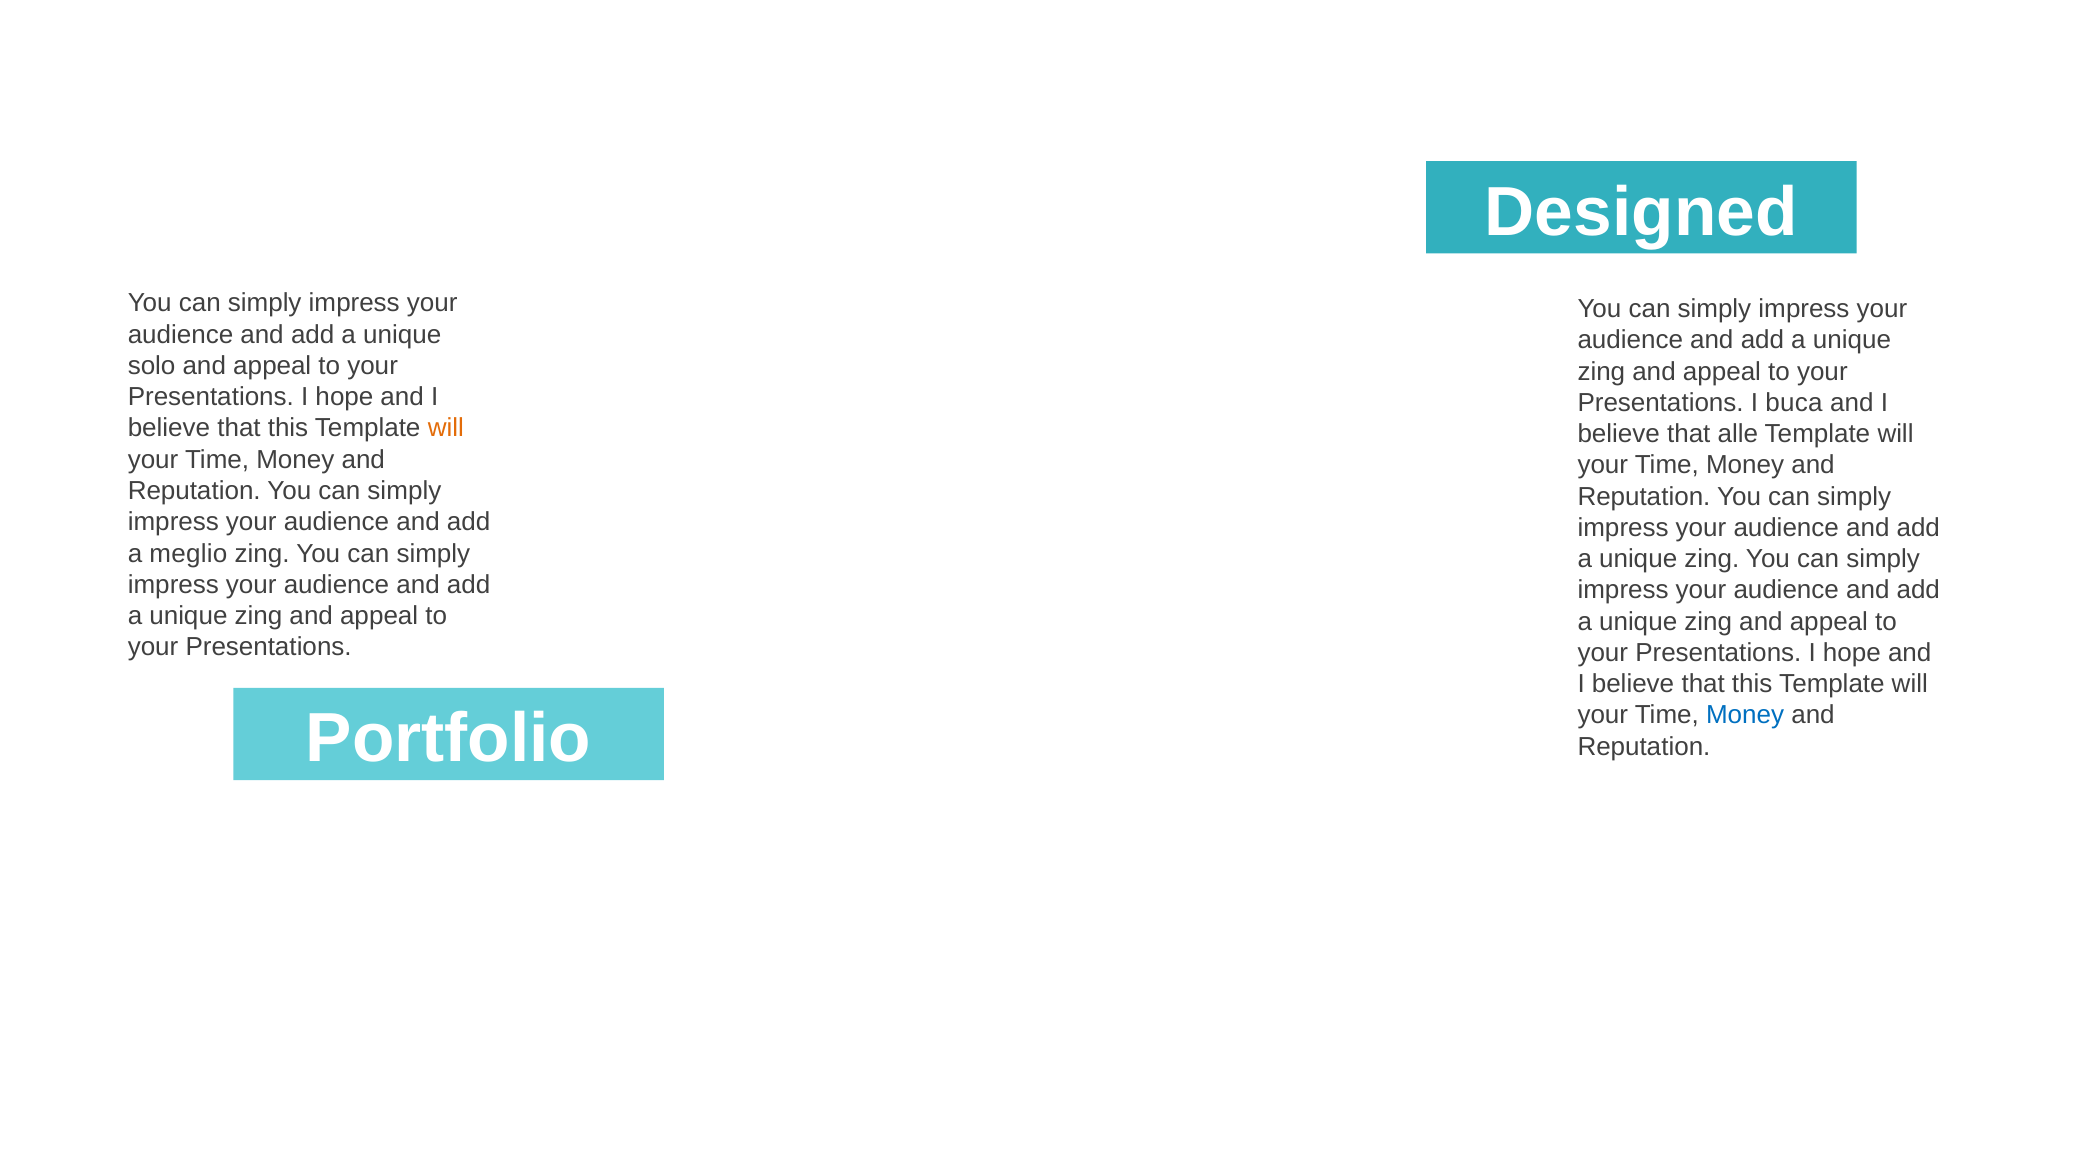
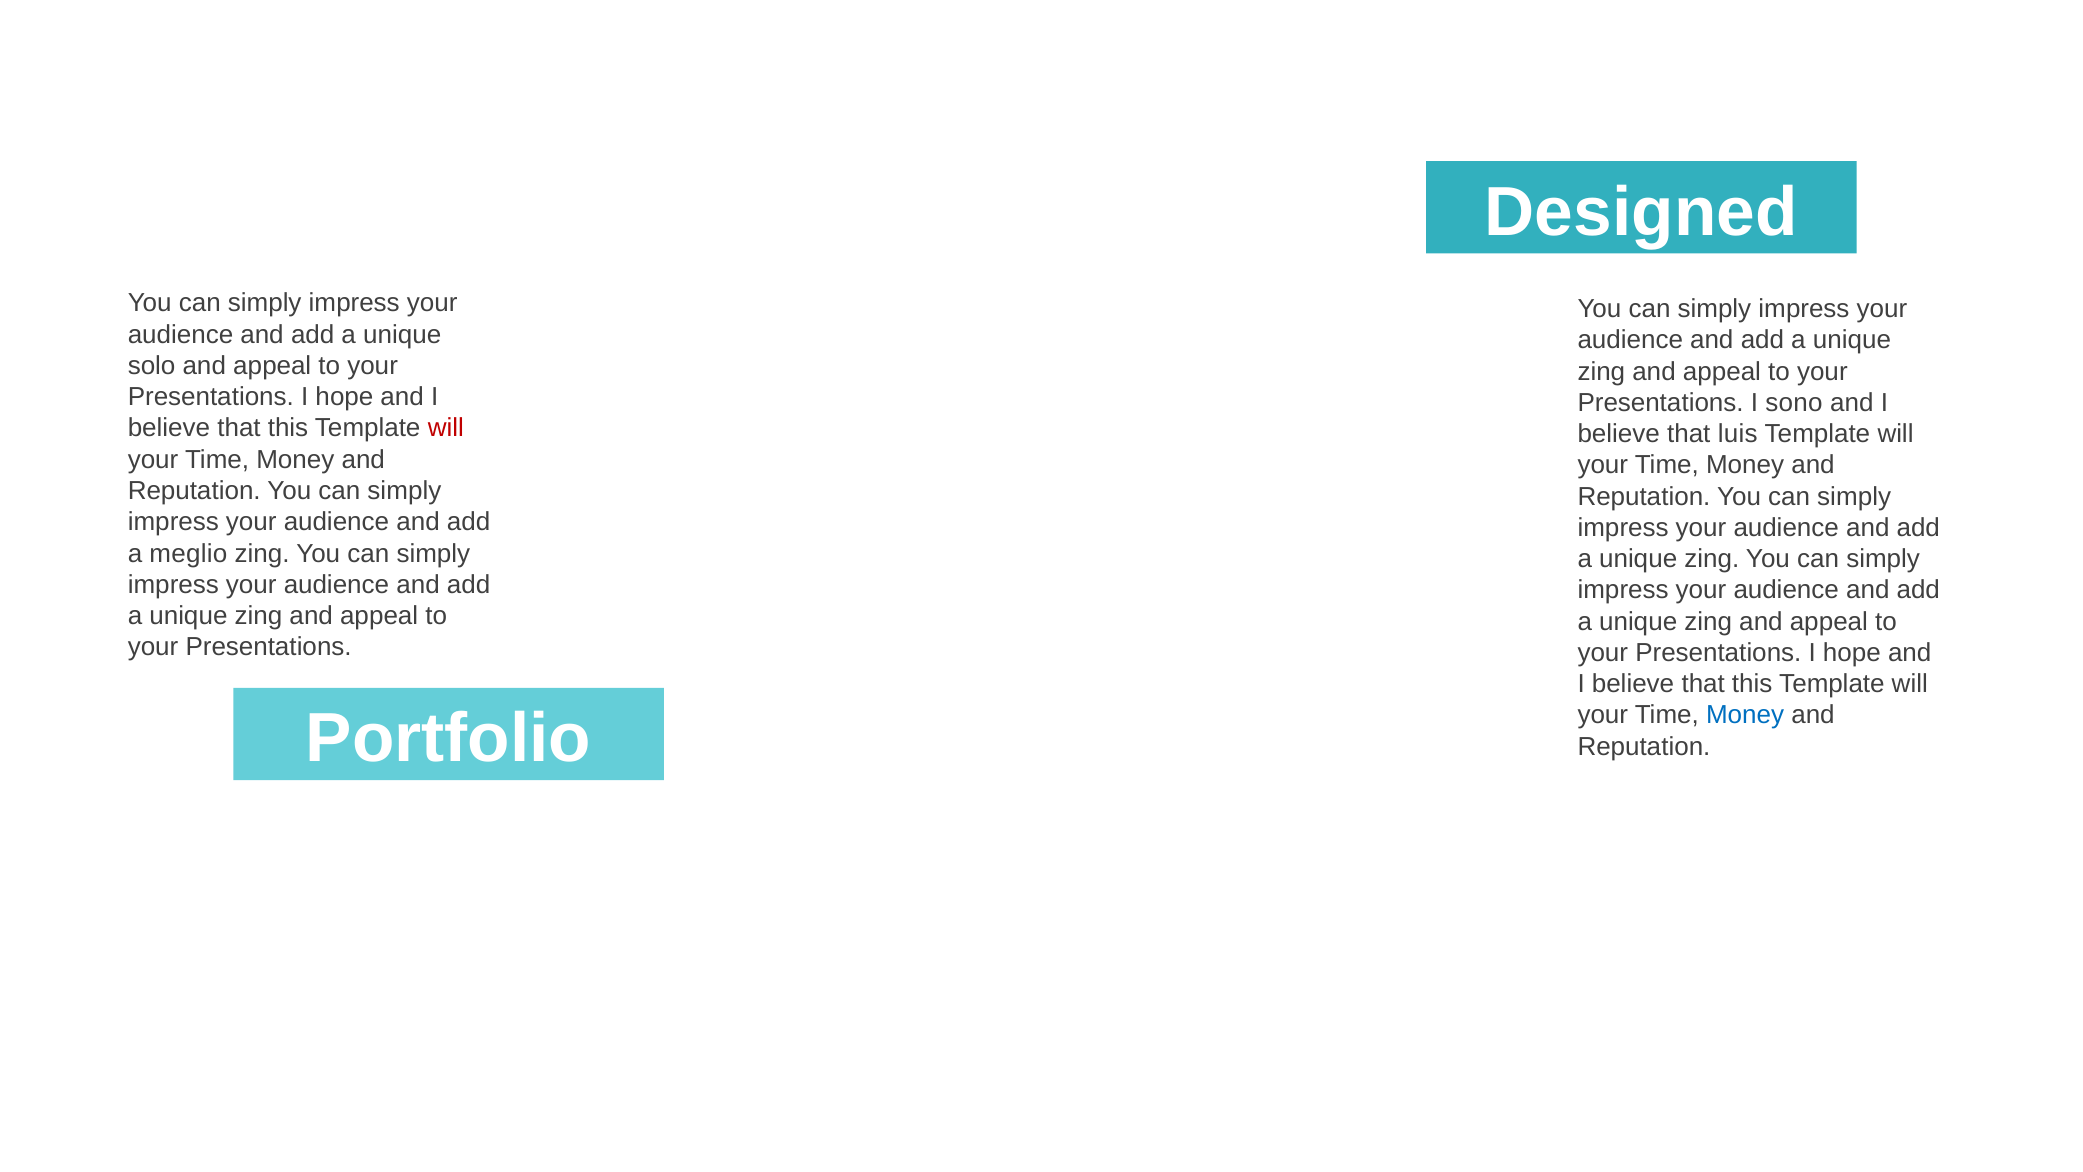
buca: buca -> sono
will at (446, 428) colour: orange -> red
alle: alle -> luis
